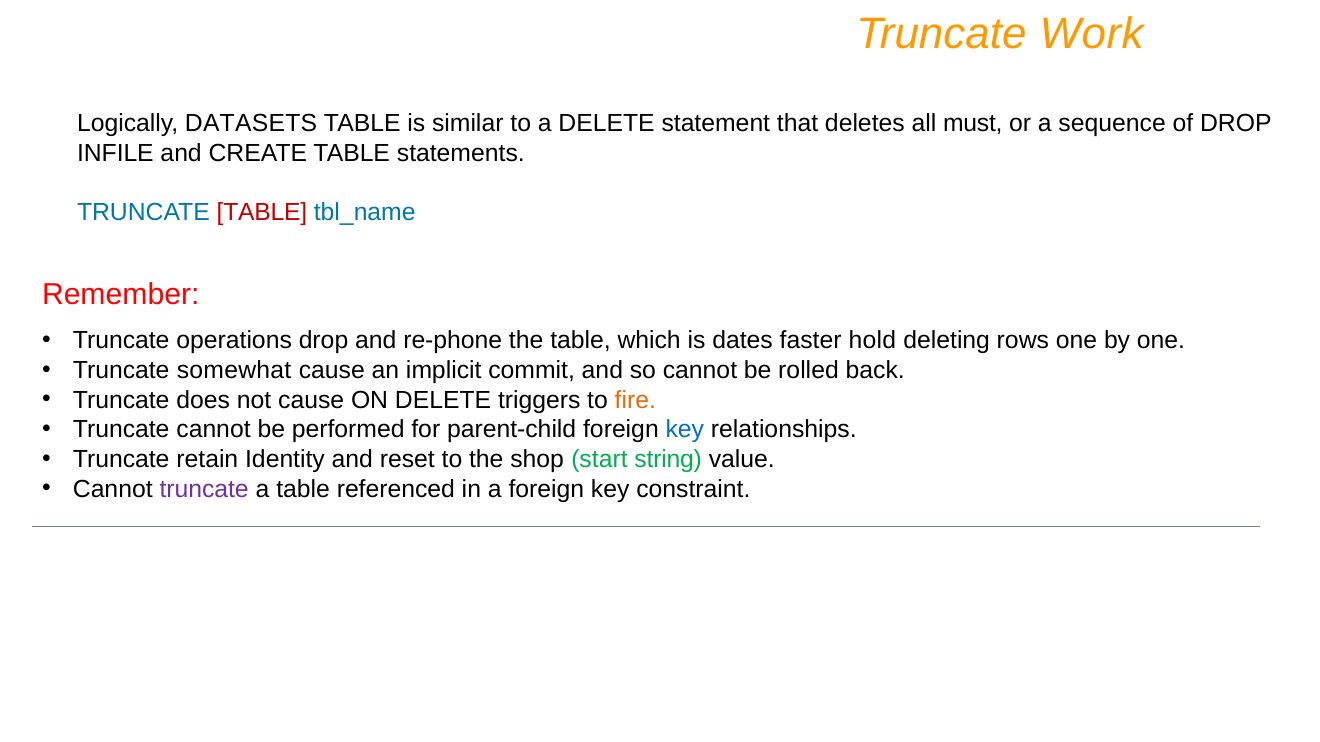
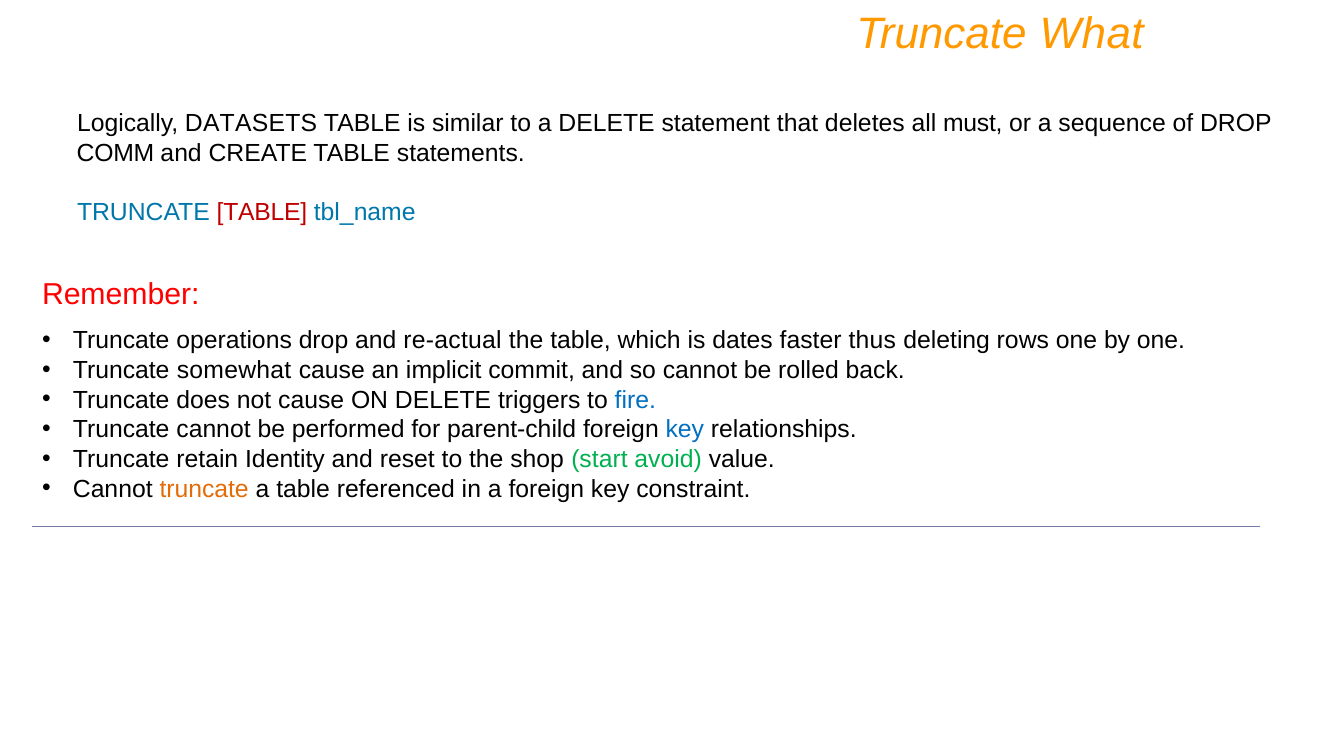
Work: Work -> What
INFILE: INFILE -> COMM
re-phone: re-phone -> re-actual
hold: hold -> thus
fire colour: orange -> blue
string: string -> avoid
truncate at (204, 489) colour: purple -> orange
